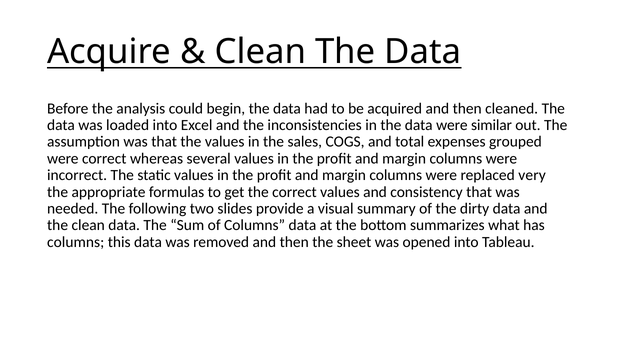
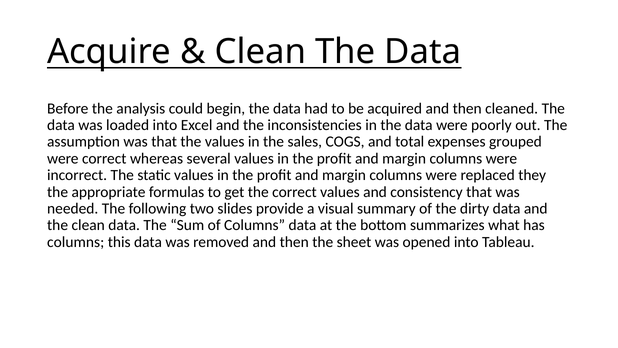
similar: similar -> poorly
very: very -> they
